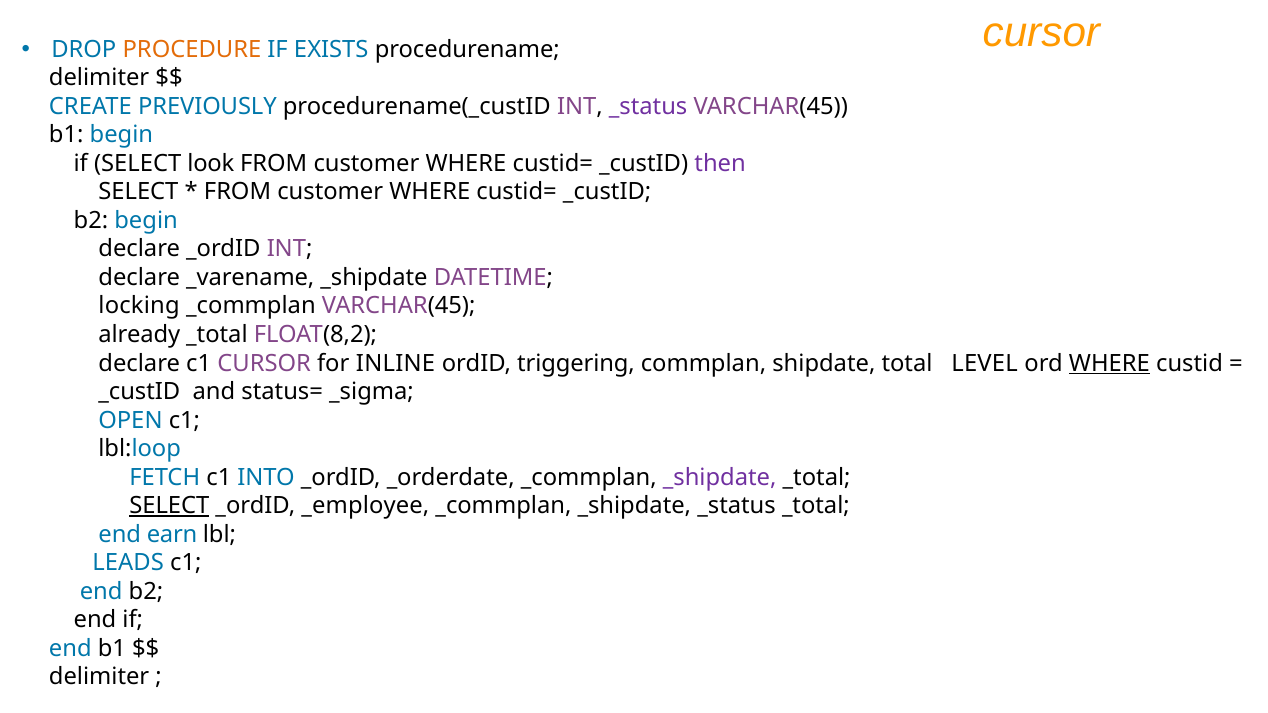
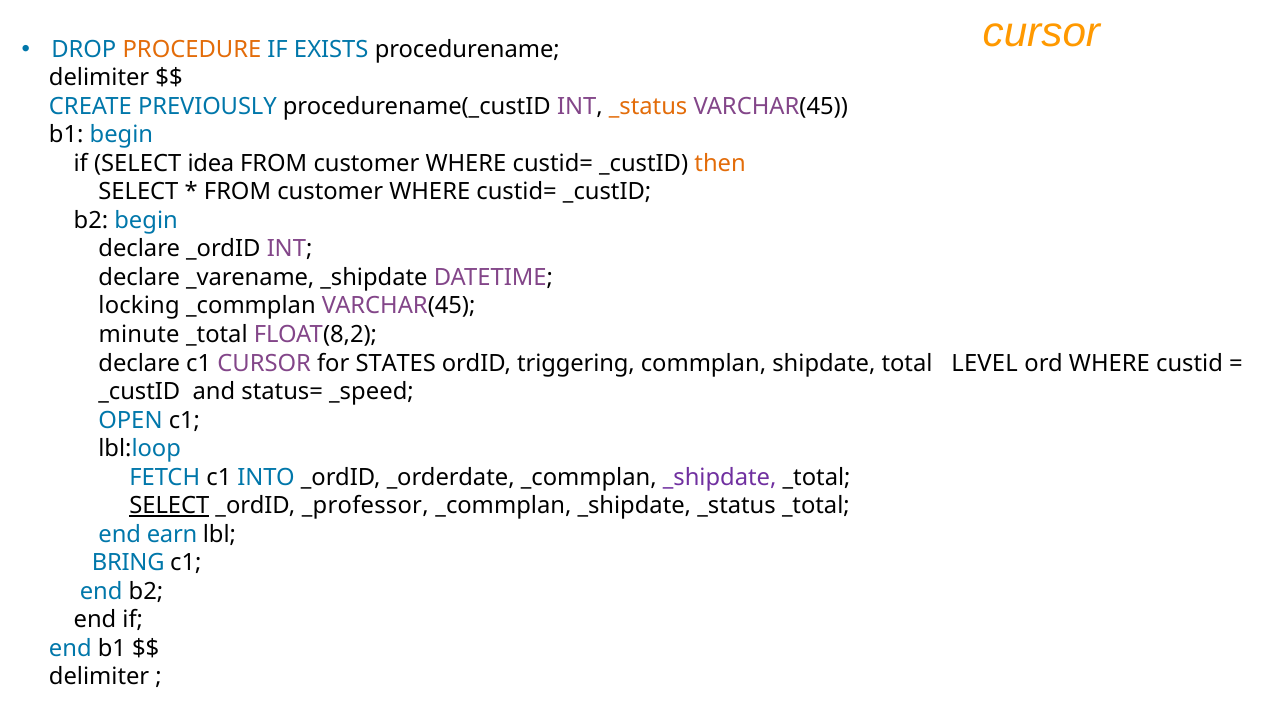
_status at (648, 107) colour: purple -> orange
look: look -> idea
then colour: purple -> orange
already: already -> minute
INLINE: INLINE -> STATES
WHERE at (1109, 363) underline: present -> none
_sigma: _sigma -> _speed
_employee: _employee -> _professor
LEADS: LEADS -> BRING
